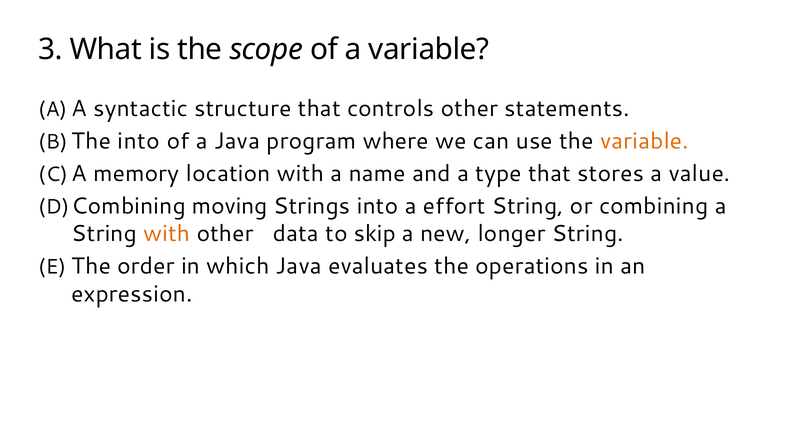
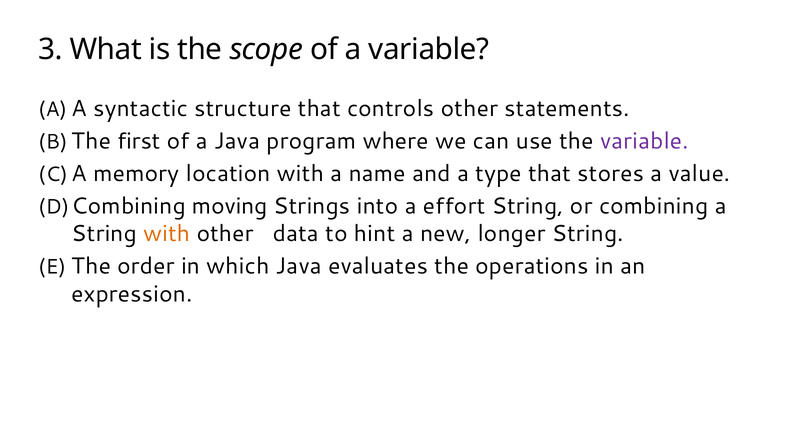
The into: into -> first
variable at (644, 141) colour: orange -> purple
skip: skip -> hint
